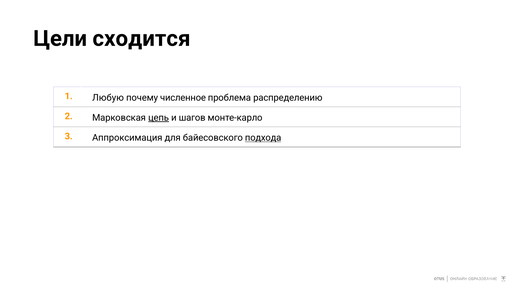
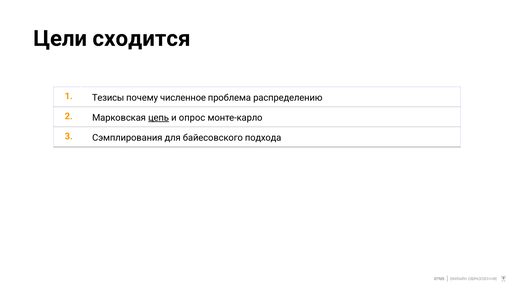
Любую: Любую -> Тезисы
шагов: шагов -> опрос
Аппроксимация: Аппроксимация -> Сэмплирования
подхода underline: present -> none
